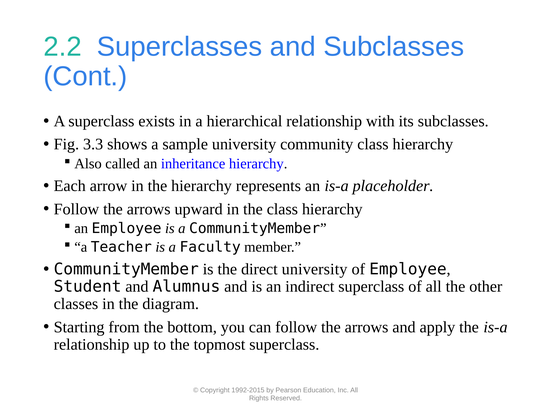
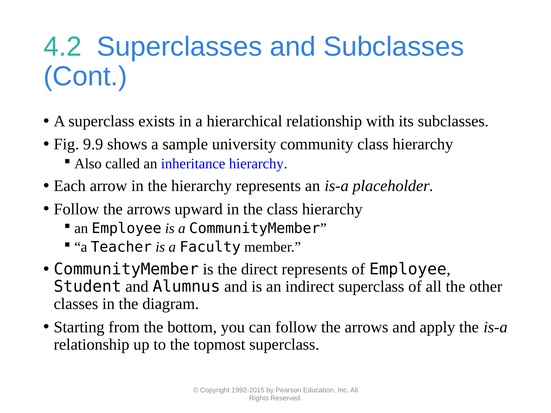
2.2: 2.2 -> 4.2
3.3: 3.3 -> 9.9
direct university: university -> represents
